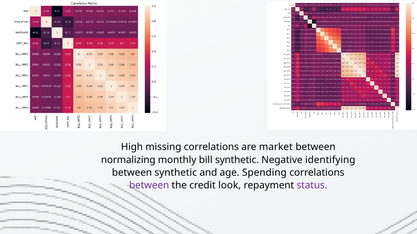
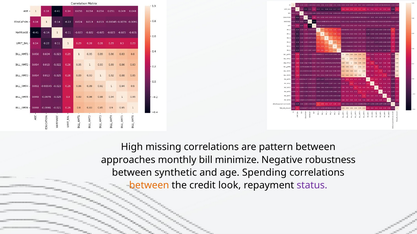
market: market -> pattern
normalizing: normalizing -> approaches
bill synthetic: synthetic -> minimize
identifying: identifying -> robustness
between at (149, 186) colour: purple -> orange
